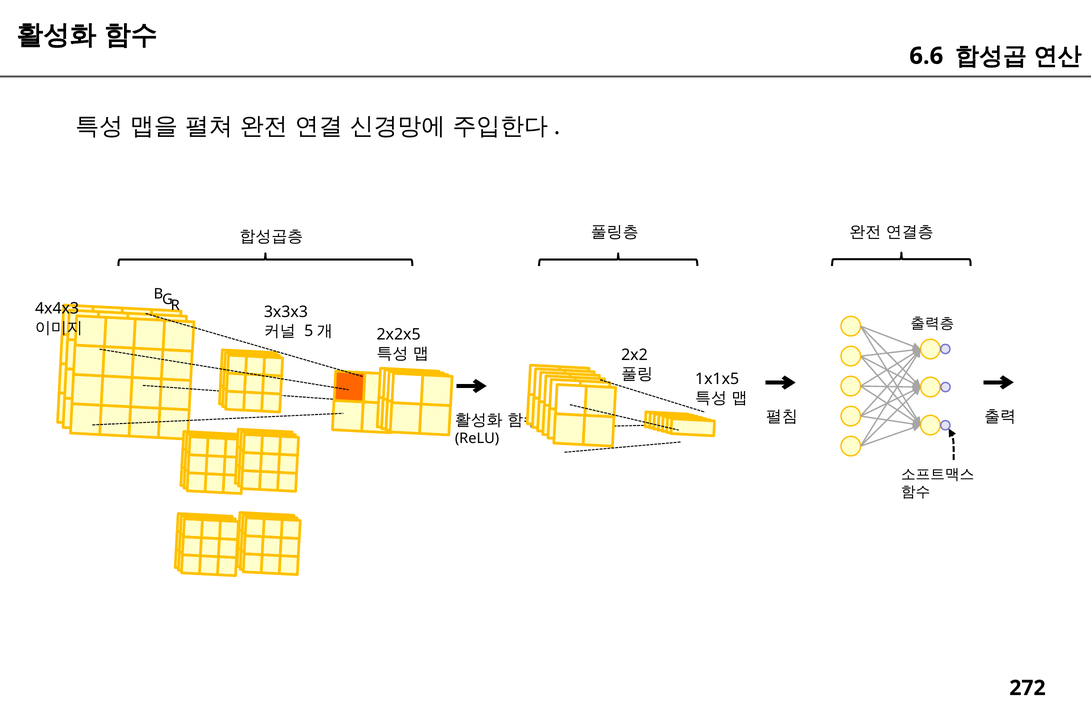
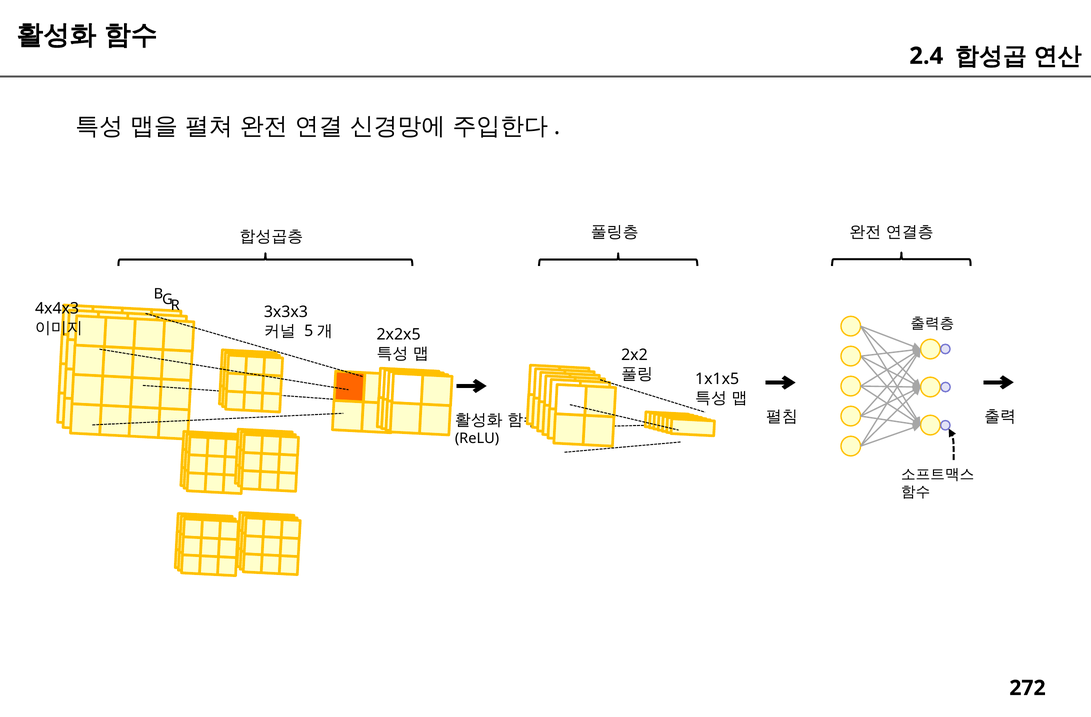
6.6: 6.6 -> 2.4
